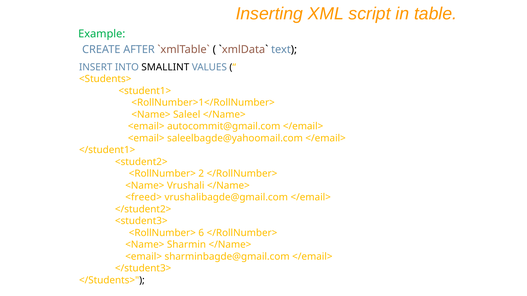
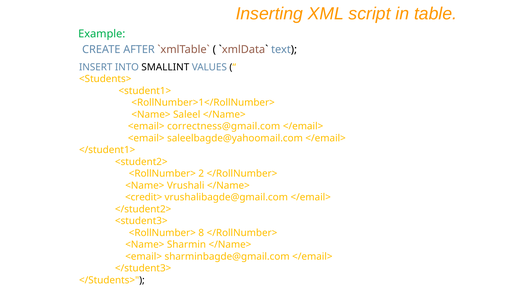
autocommit@gmail.com: autocommit@gmail.com -> correctness@gmail.com
<freed>: <freed> -> <credit>
6: 6 -> 8
